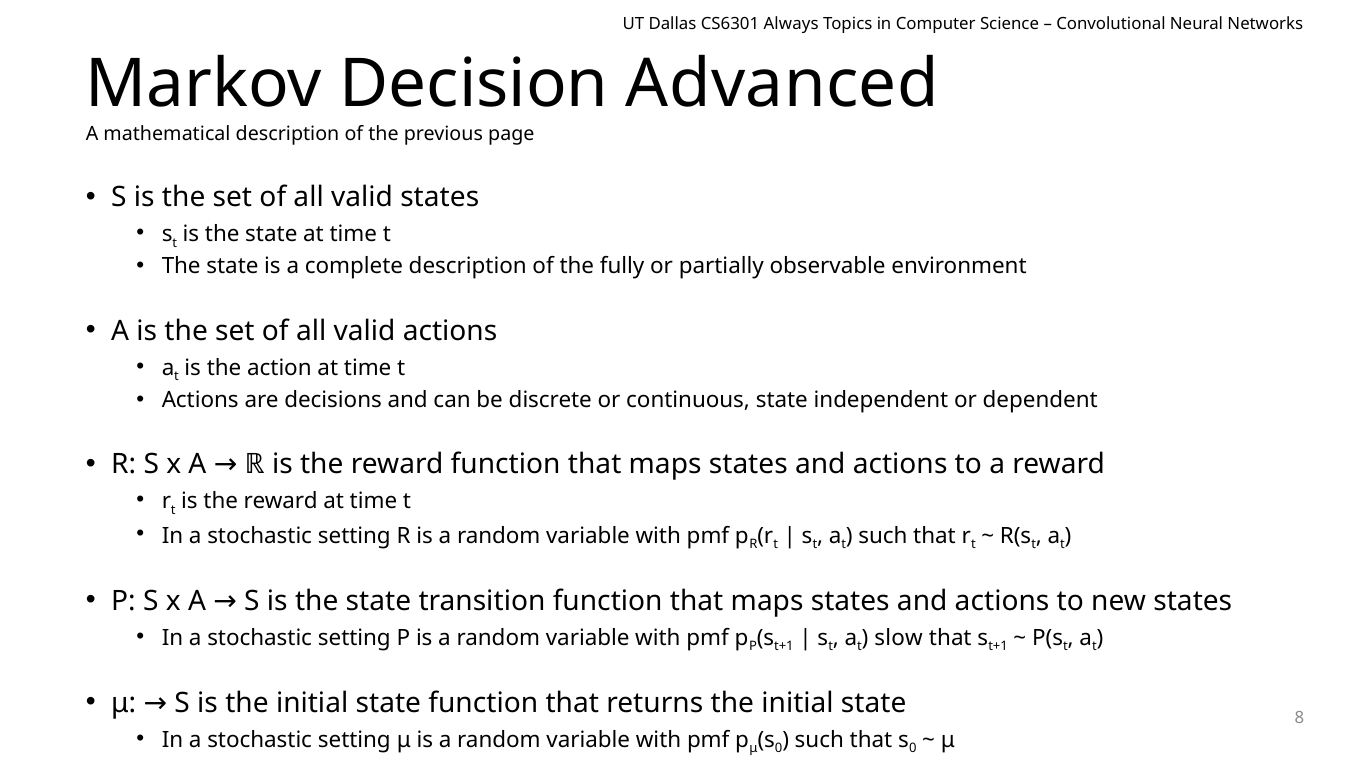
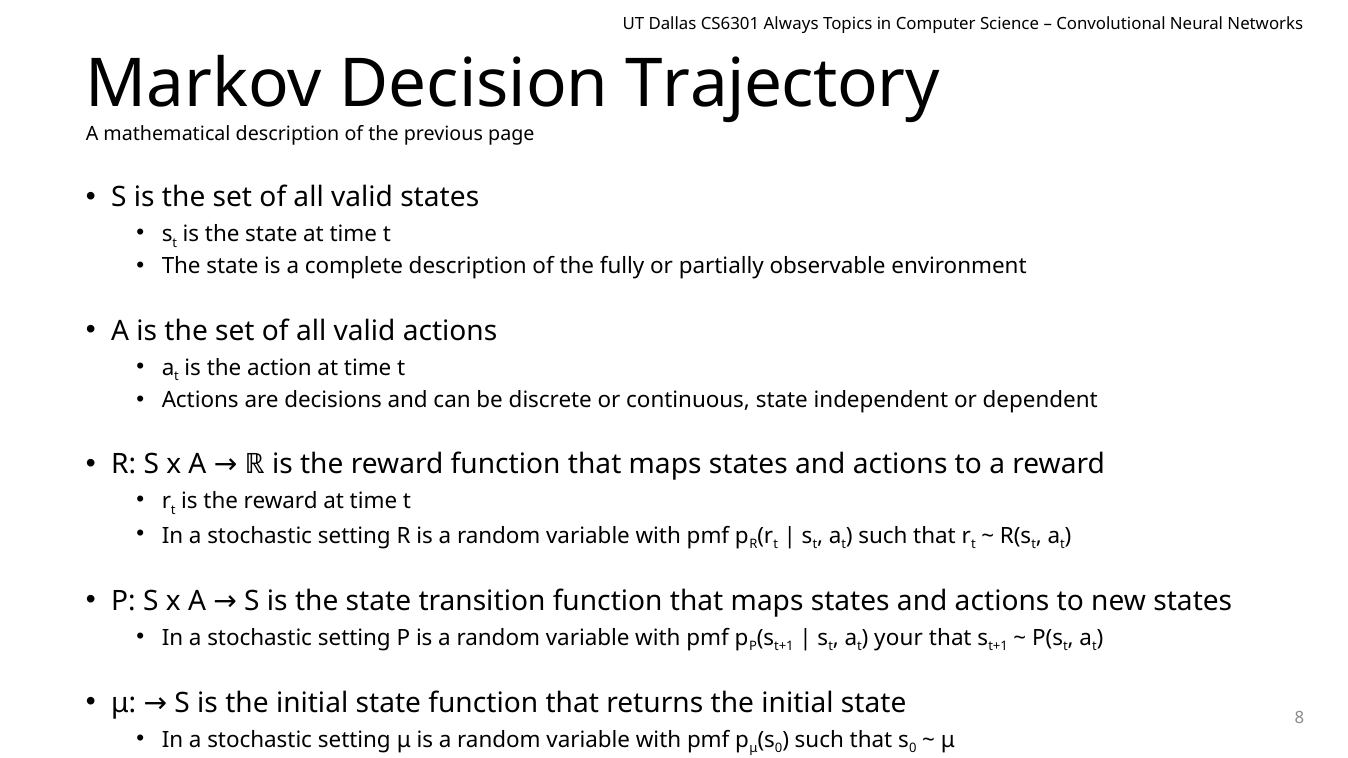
Advanced: Advanced -> Trajectory
slow: slow -> your
